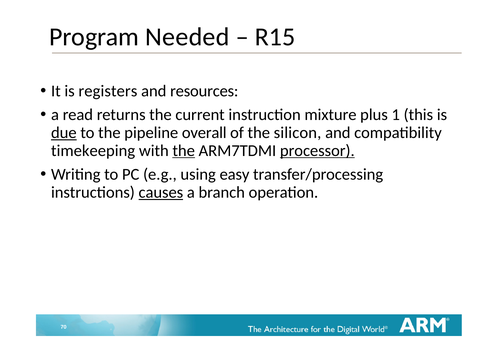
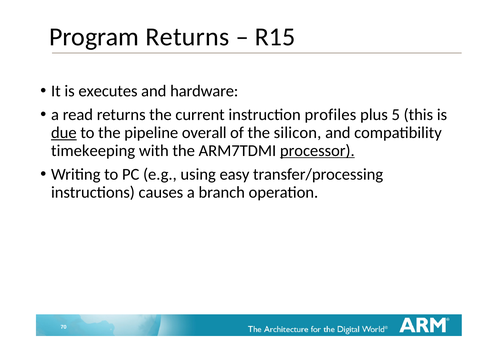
Program Needed: Needed -> Returns
registers: registers -> executes
resources: resources -> hardware
mixture: mixture -> profiles
1: 1 -> 5
the at (184, 151) underline: present -> none
causes underline: present -> none
